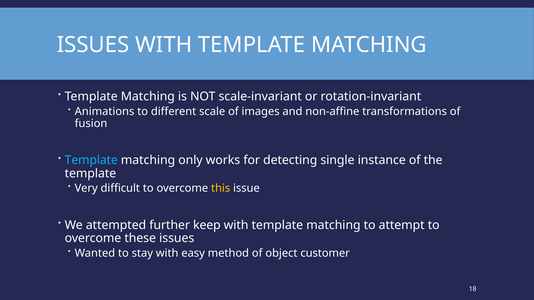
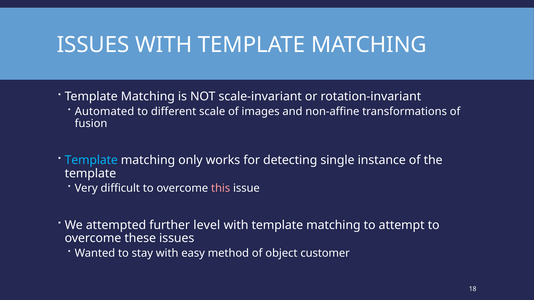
Animations: Animations -> Automated
this colour: yellow -> pink
keep: keep -> level
